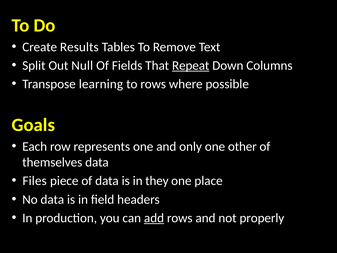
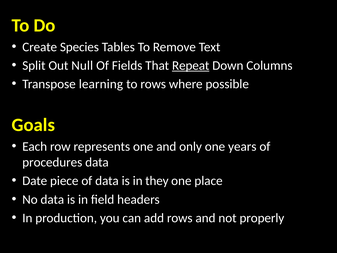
Results: Results -> Species
other: other -> years
themselves: themselves -> procedures
Files: Files -> Date
add underline: present -> none
